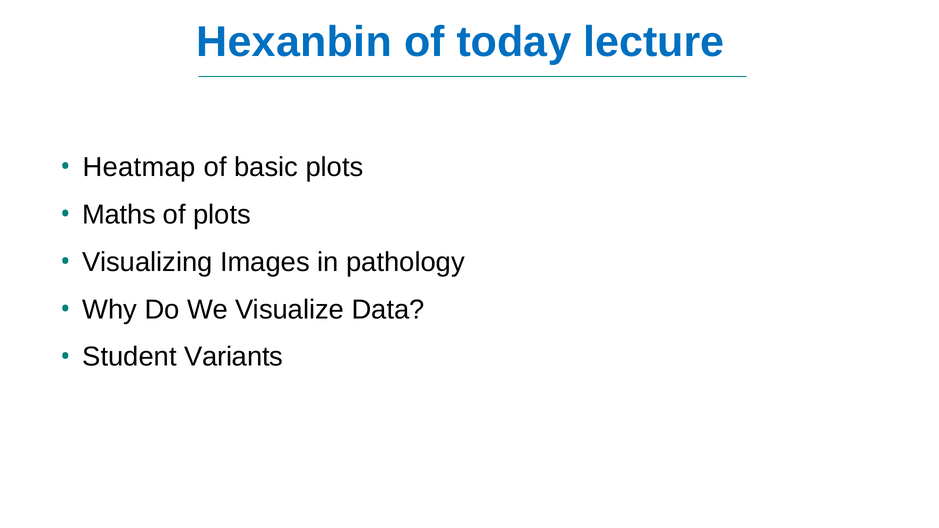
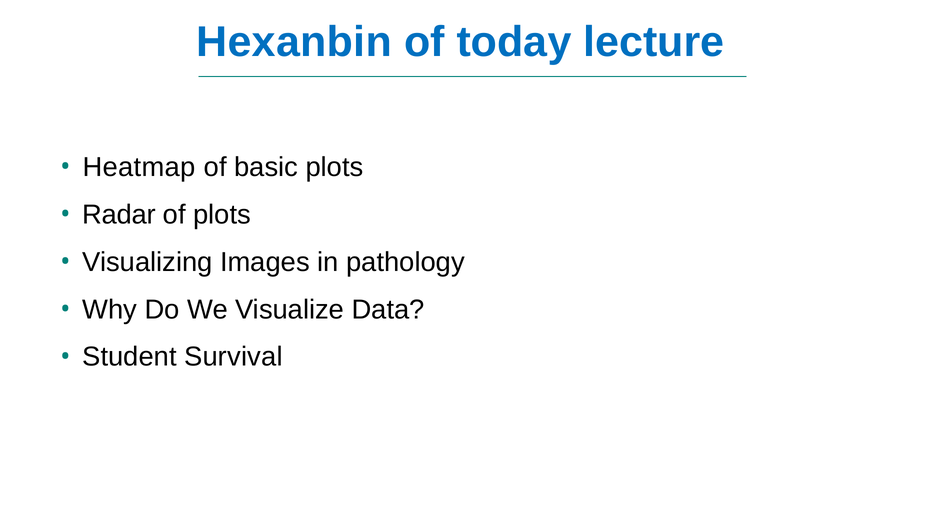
Maths: Maths -> Radar
Variants: Variants -> Survival
